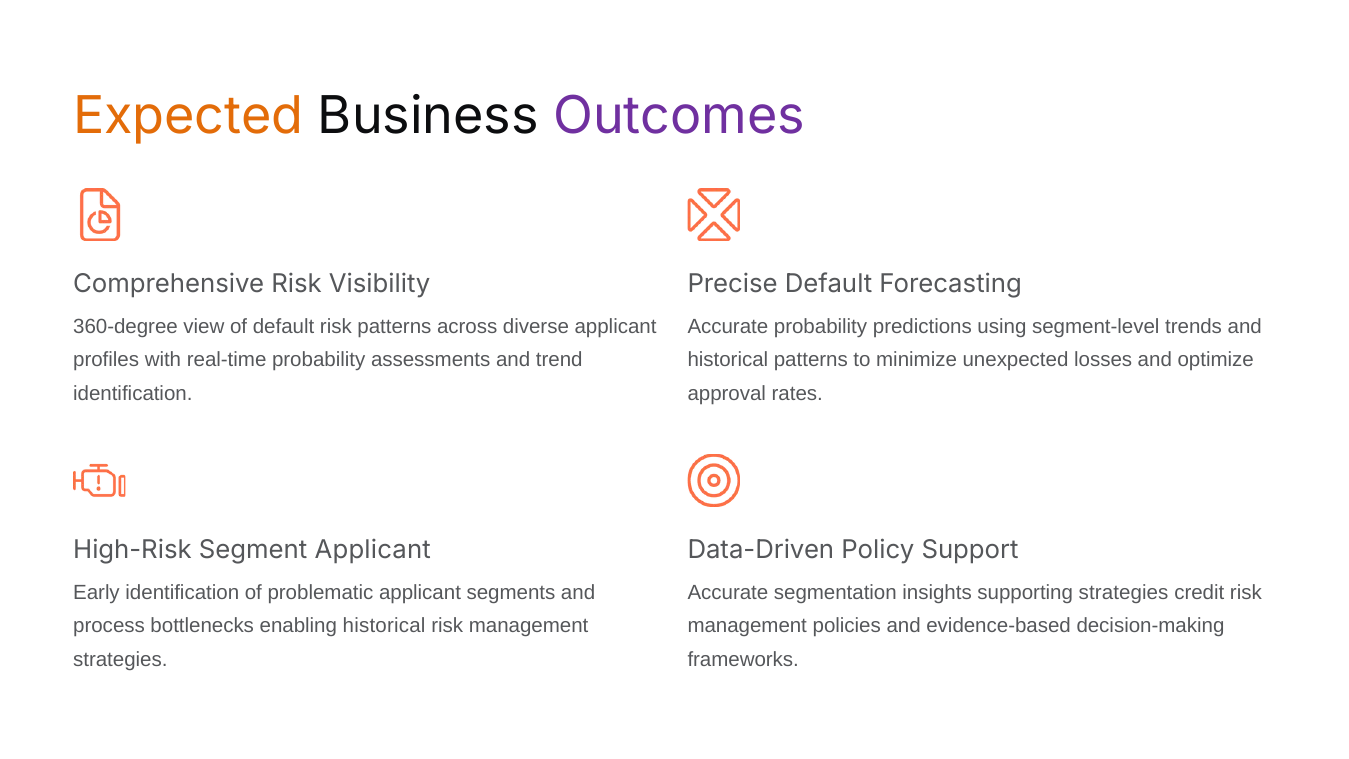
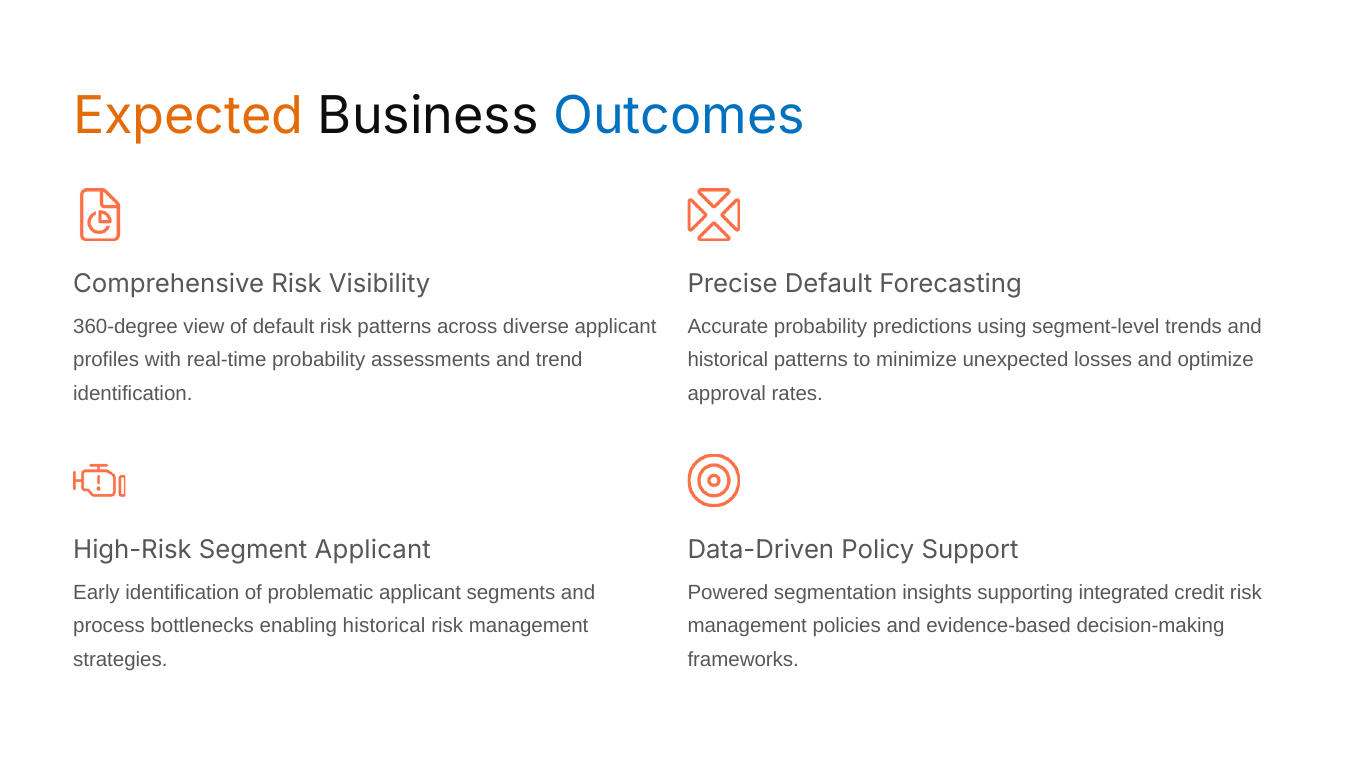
Outcomes colour: purple -> blue
Accurate at (728, 592): Accurate -> Powered
supporting strategies: strategies -> integrated
